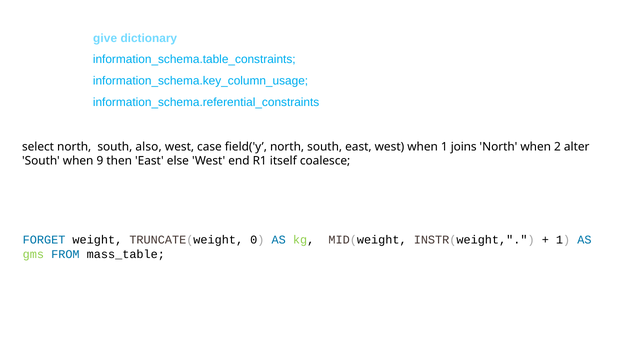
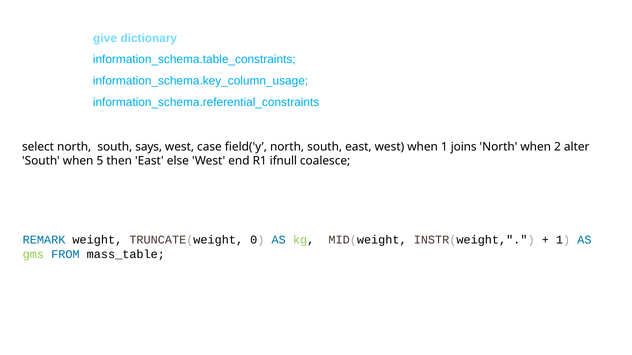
also: also -> says
9: 9 -> 5
itself: itself -> ifnull
FORGET: FORGET -> REMARK
